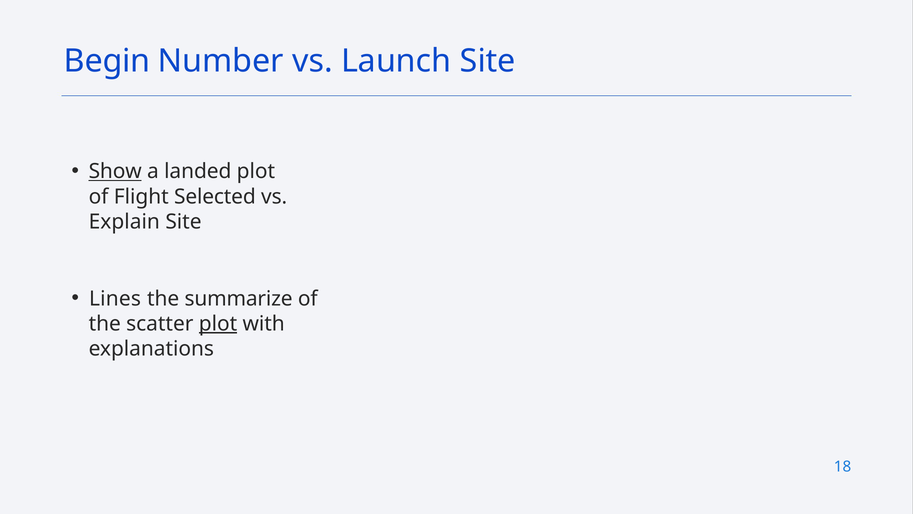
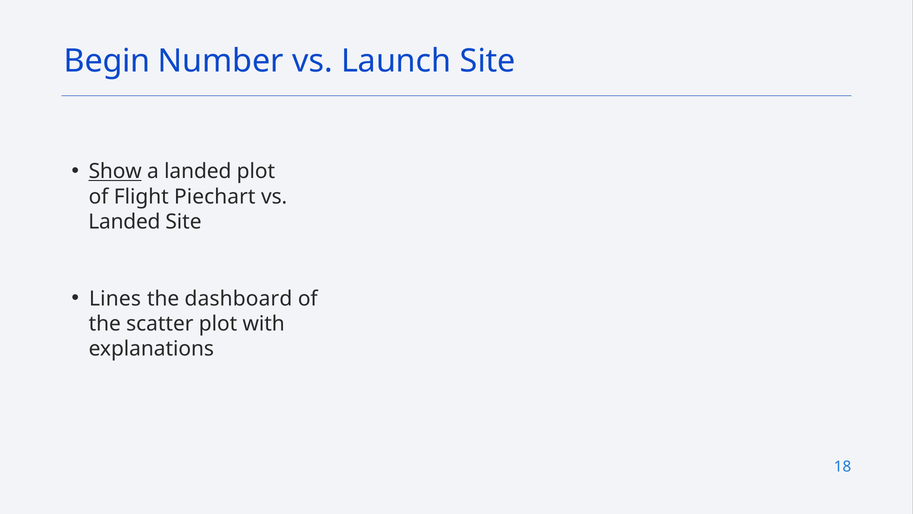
Selected: Selected -> Piechart
Explain at (124, 222): Explain -> Landed
summarize: summarize -> dashboard
plot at (218, 323) underline: present -> none
